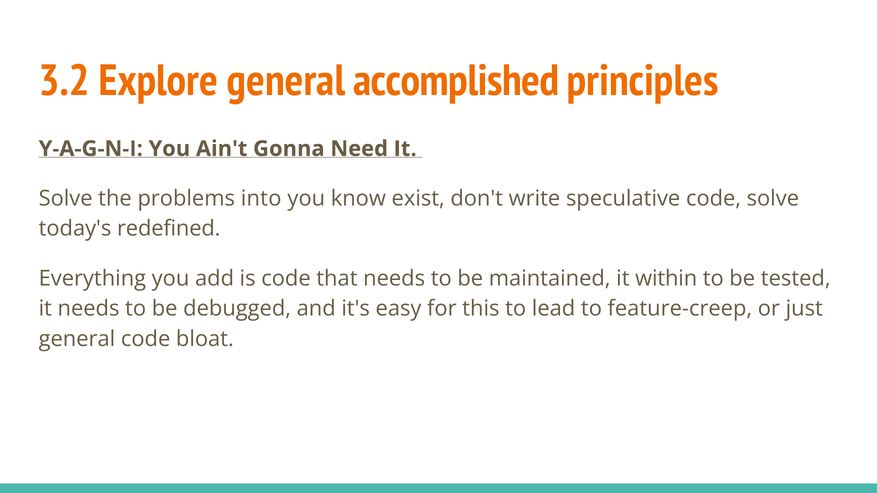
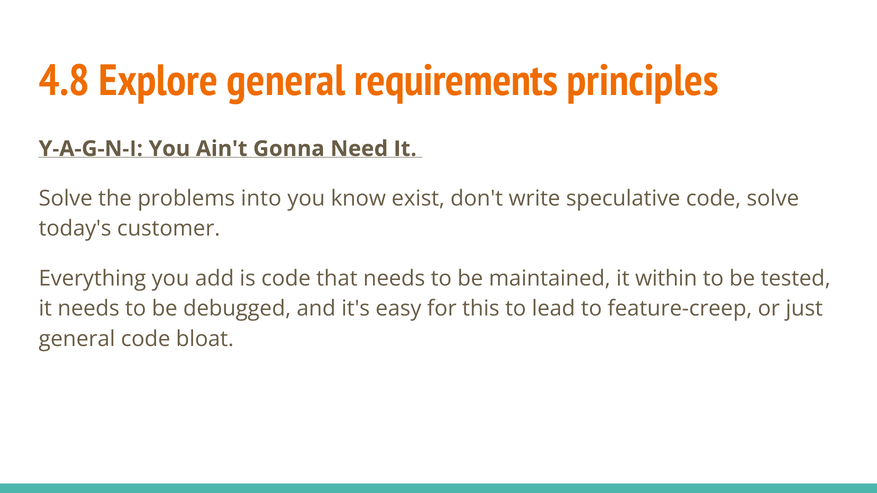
3.2: 3.2 -> 4.8
accomplished: accomplished -> requirements
redefined: redefined -> customer
